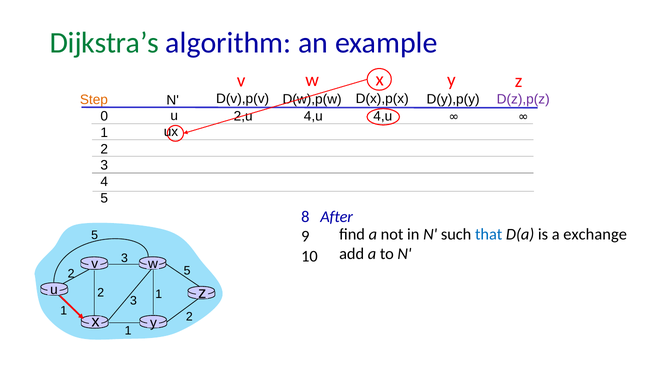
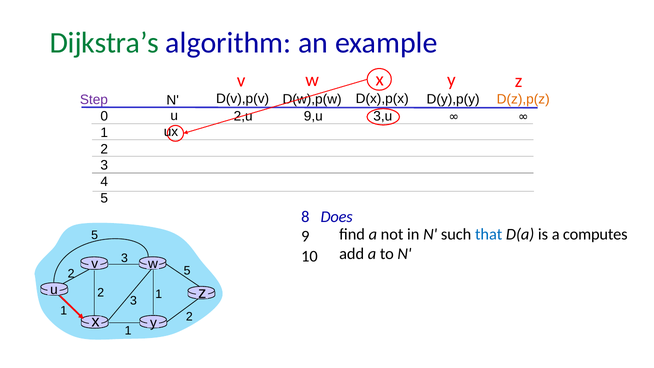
Step colour: orange -> purple
D(z),p(z colour: purple -> orange
4,u at (313, 116): 4,u -> 9,u
4,u at (383, 116): 4,u -> 3,u
After: After -> Does
exchange: exchange -> computes
